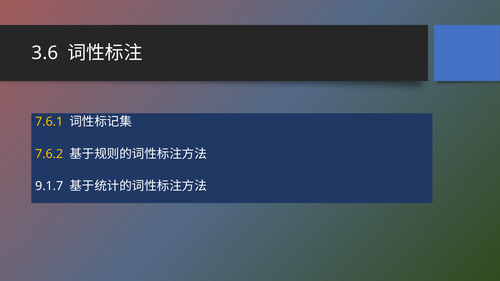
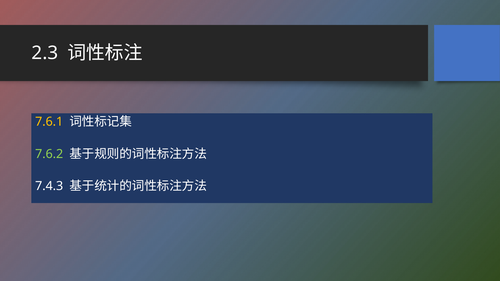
3.6: 3.6 -> 2.3
7.6.2 colour: yellow -> light green
9.1.7: 9.1.7 -> 7.4.3
